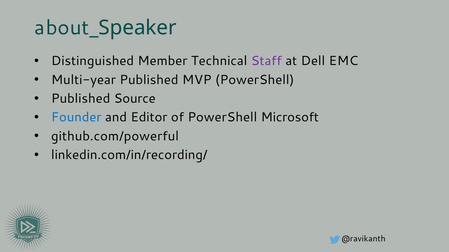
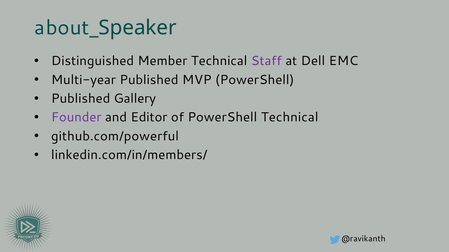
Source: Source -> Gallery
Founder colour: blue -> purple
PowerShell Microsoft: Microsoft -> Technical
linkedin.com/in/recording/: linkedin.com/in/recording/ -> linkedin.com/in/members/
